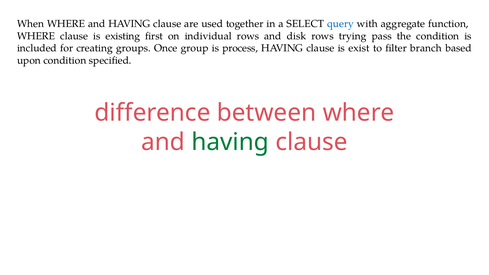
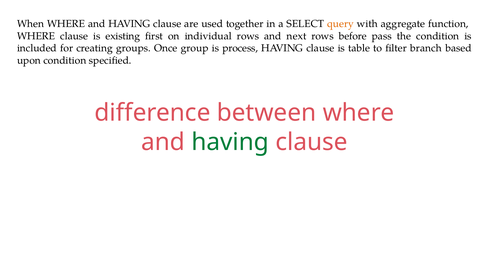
query colour: blue -> orange
disk: disk -> next
trying: trying -> before
exist: exist -> table
